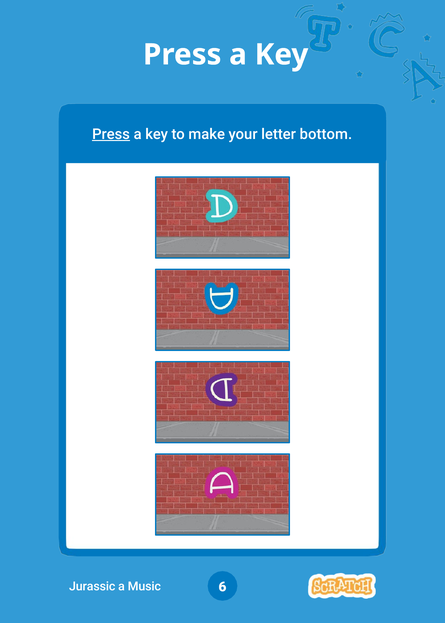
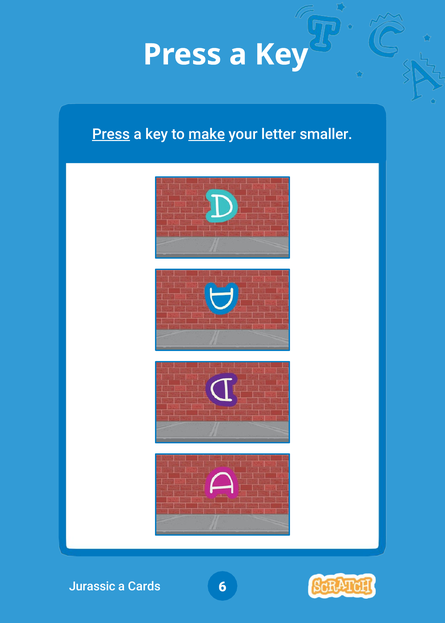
make underline: none -> present
bottom: bottom -> smaller
Music: Music -> Cards
